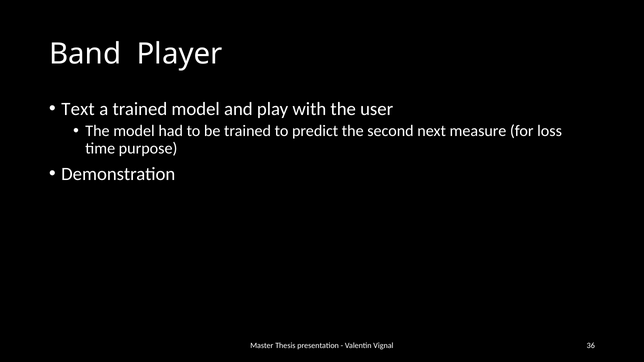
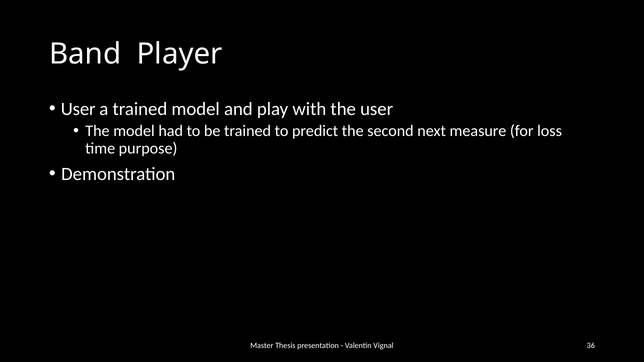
Text at (78, 109): Text -> User
